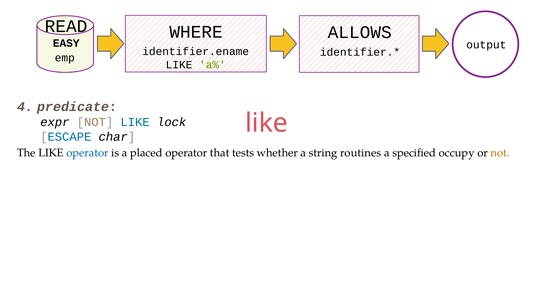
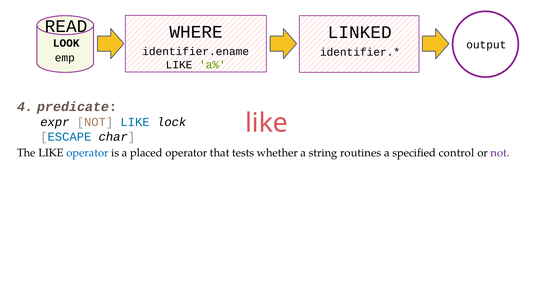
ALLOWS: ALLOWS -> LINKED
EASY: EASY -> LOOK
occupy: occupy -> control
not at (500, 153) colour: orange -> purple
